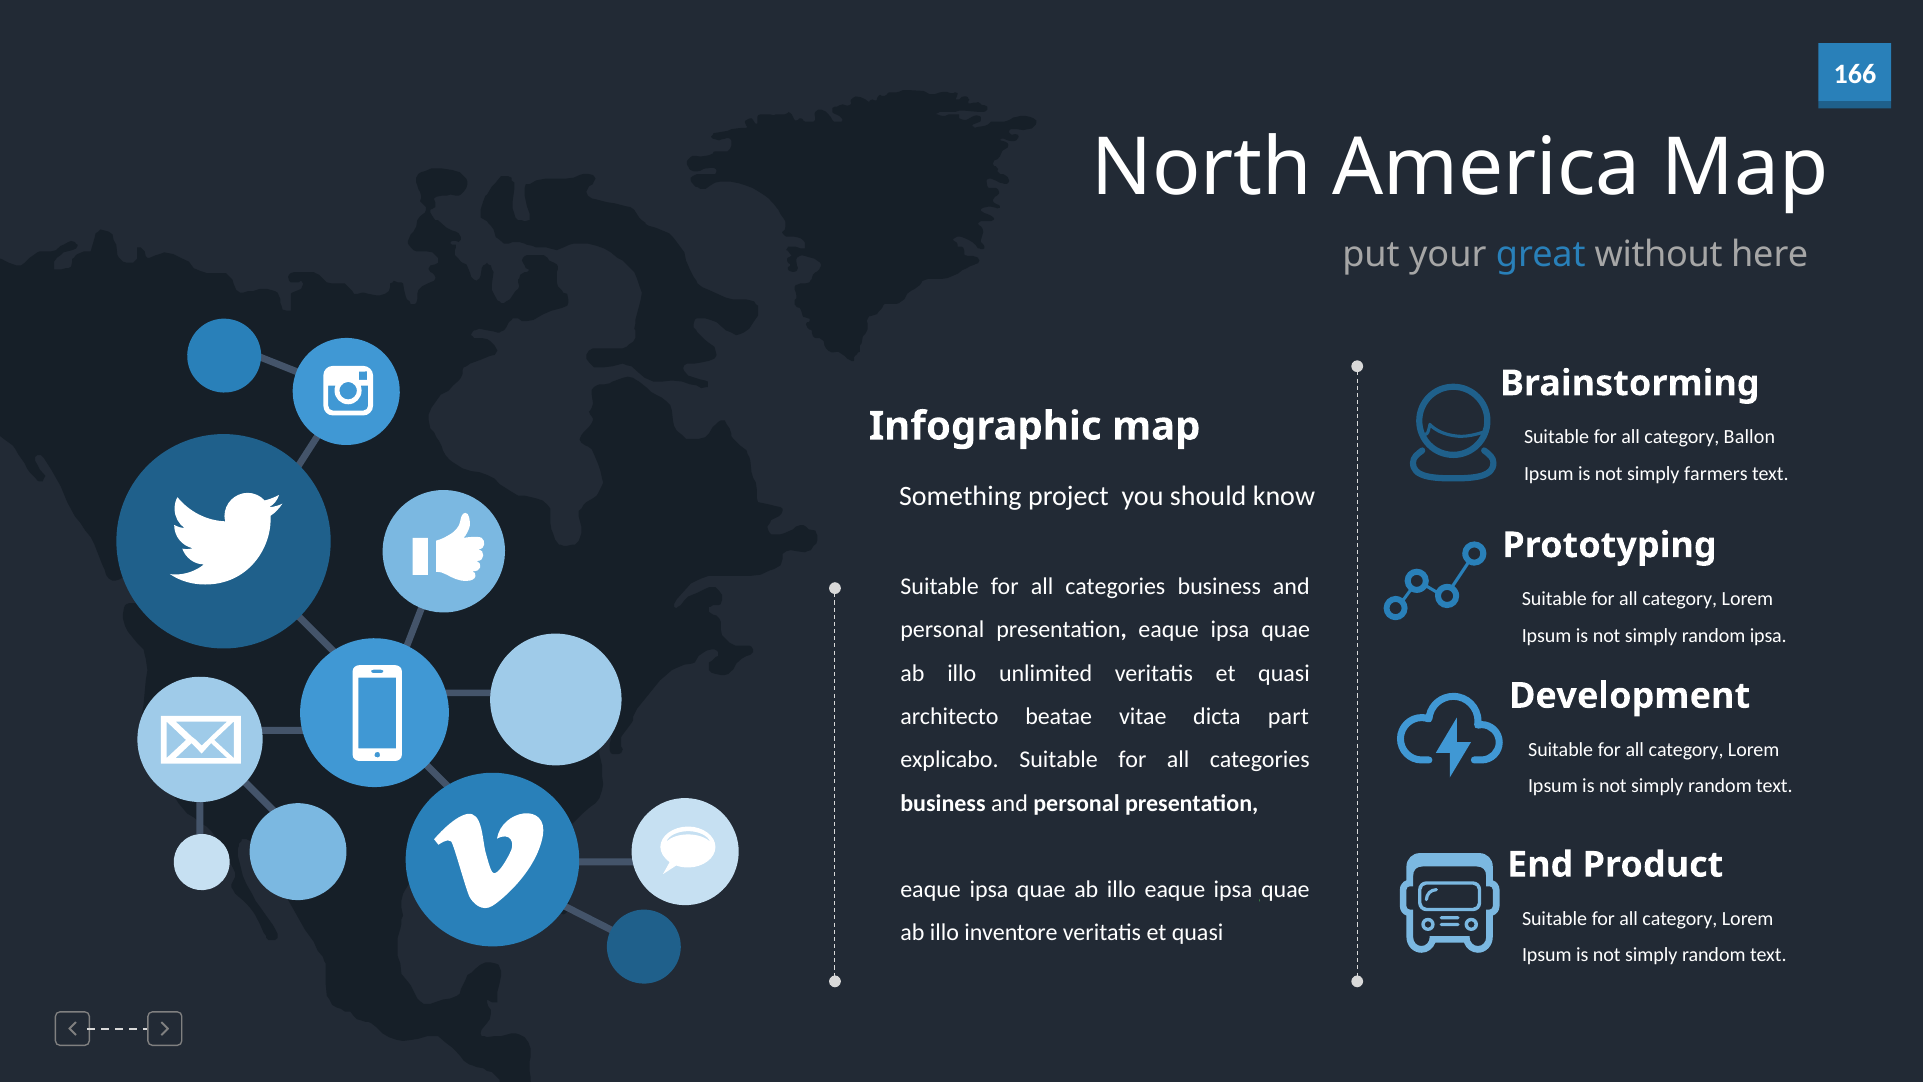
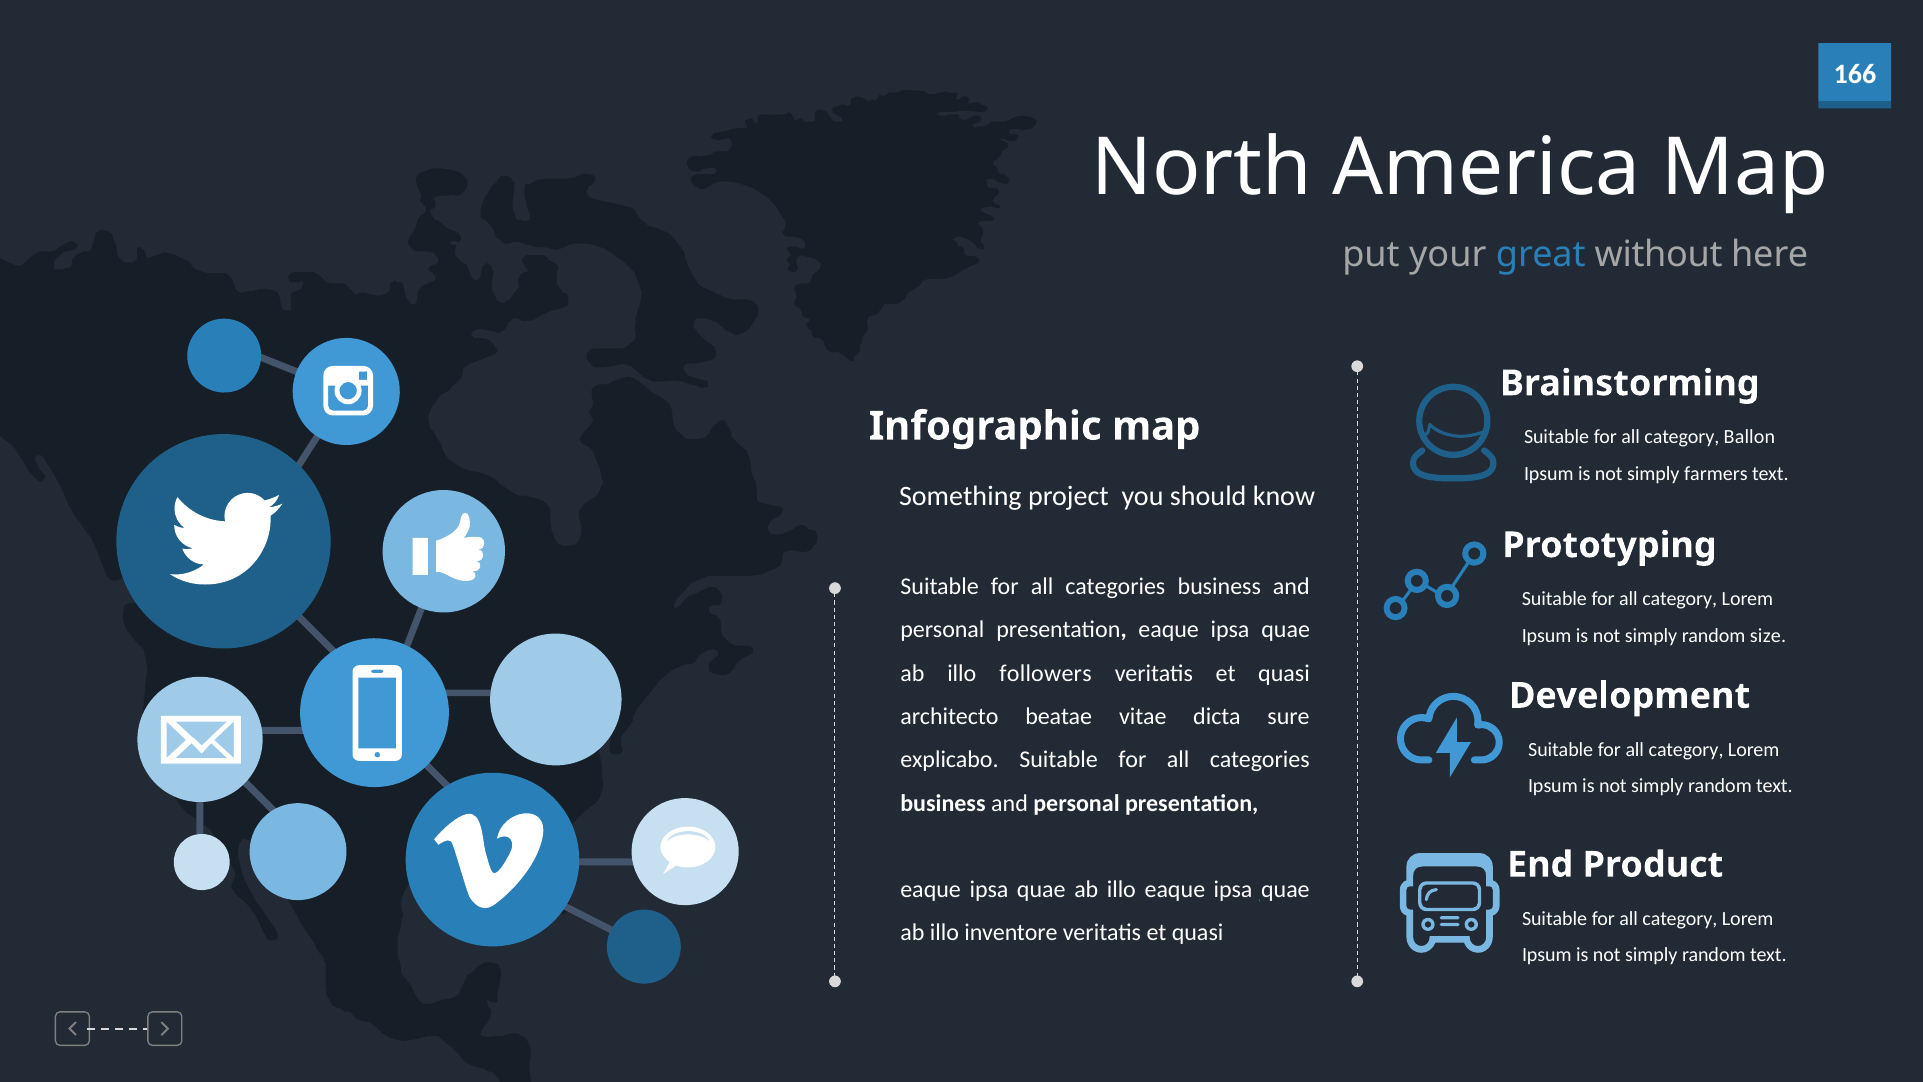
random ipsa: ipsa -> size
unlimited: unlimited -> followers
part: part -> sure
